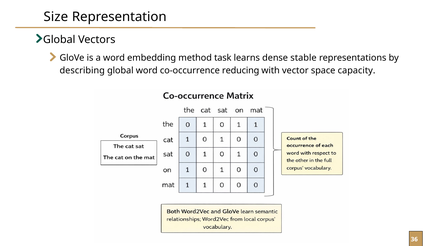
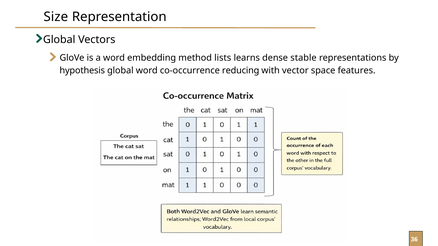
task: task -> lists
describing: describing -> hypothesis
capacity: capacity -> features
